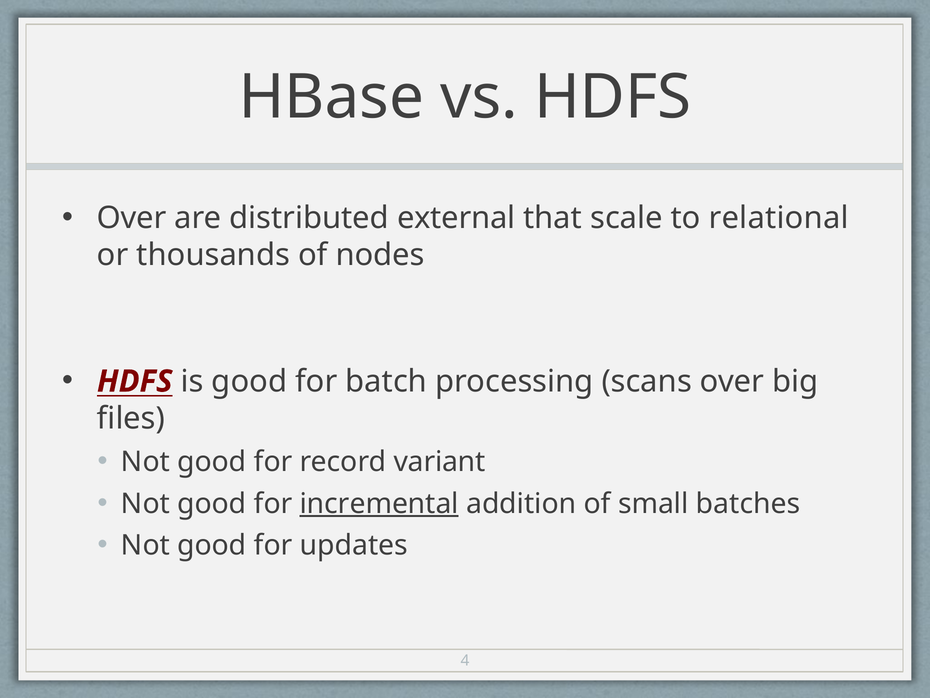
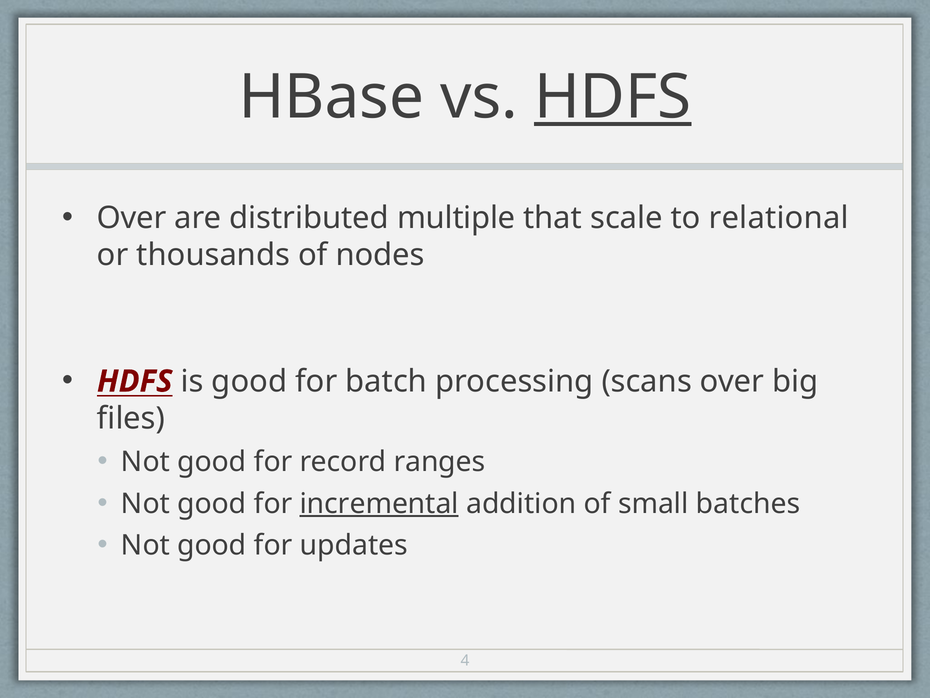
HDFS at (613, 97) underline: none -> present
external: external -> multiple
variant: variant -> ranges
